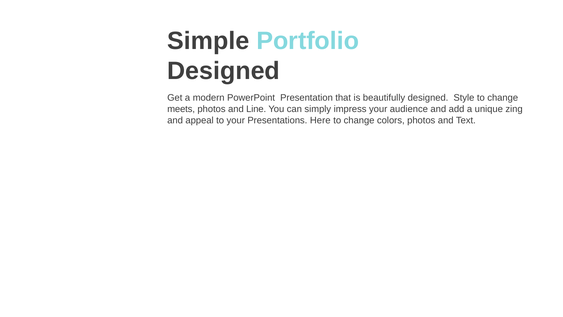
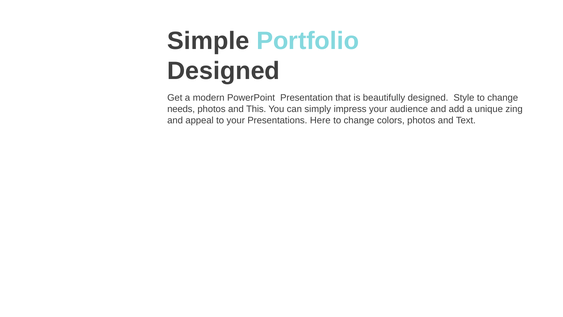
meets: meets -> needs
Line: Line -> This
